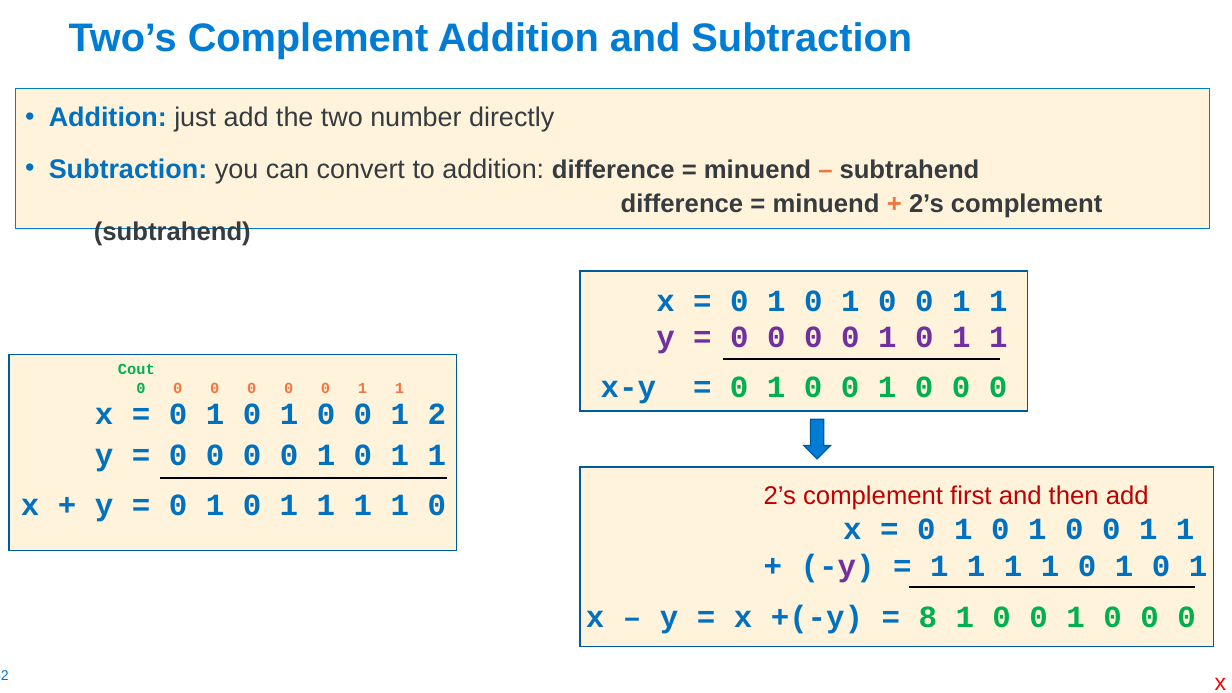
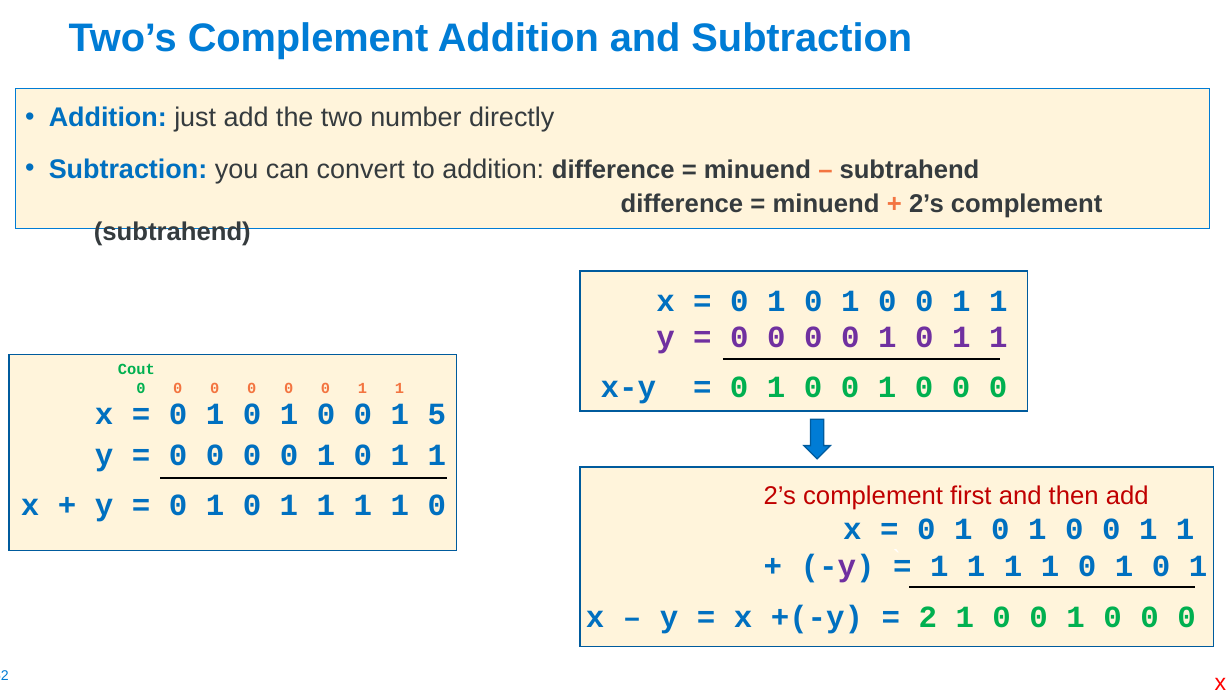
2: 2 -> 5
8: 8 -> 2
